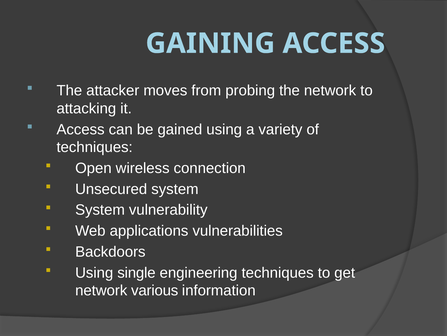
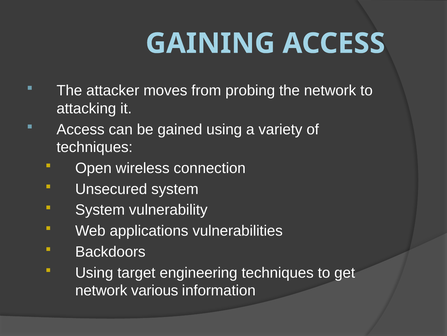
single: single -> target
